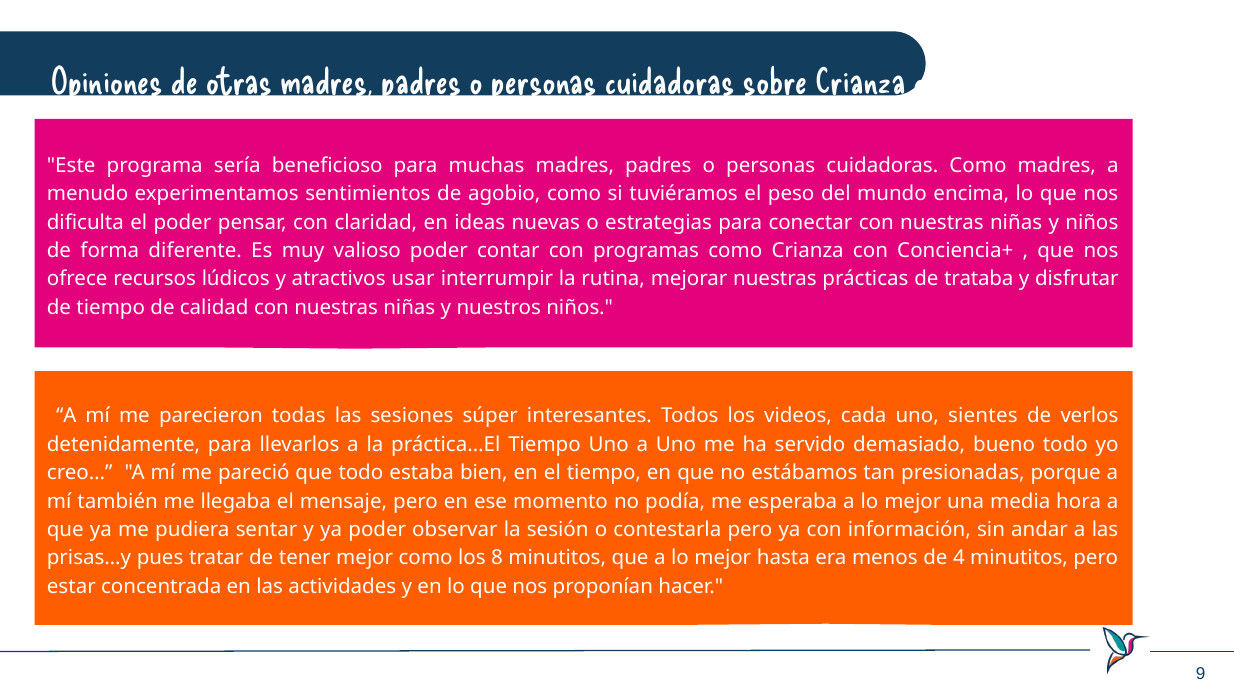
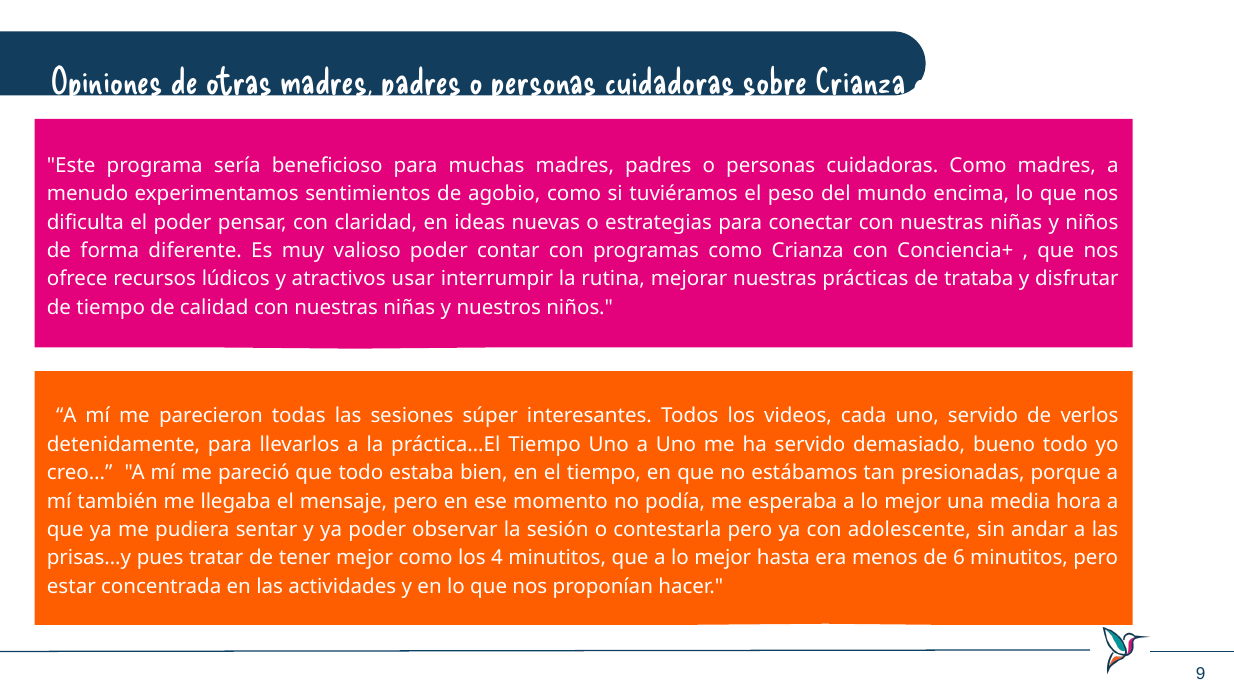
uno sientes: sientes -> servido
información: información -> adolescente
8: 8 -> 4
4: 4 -> 6
